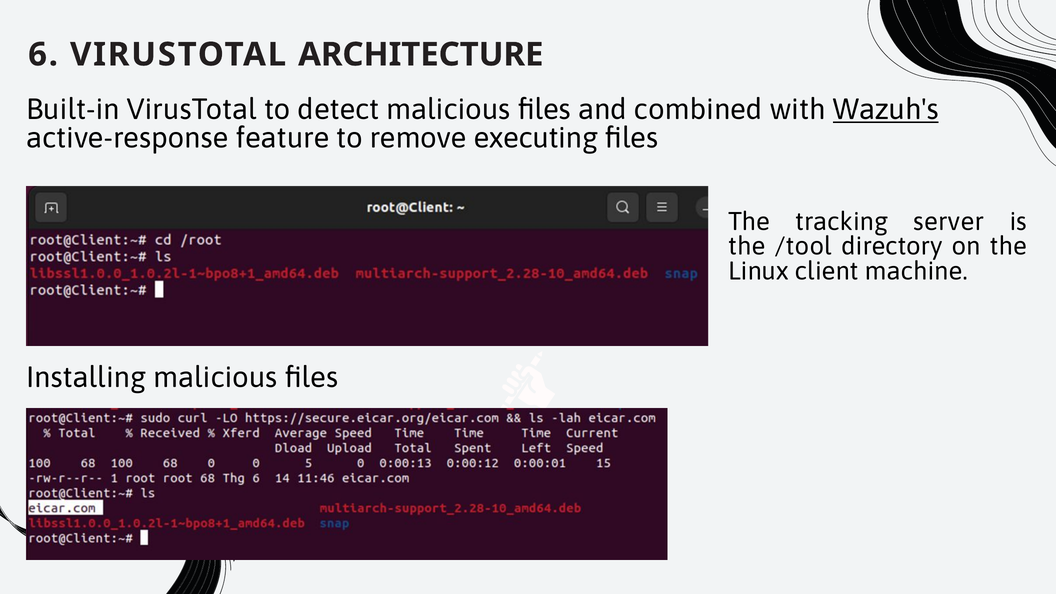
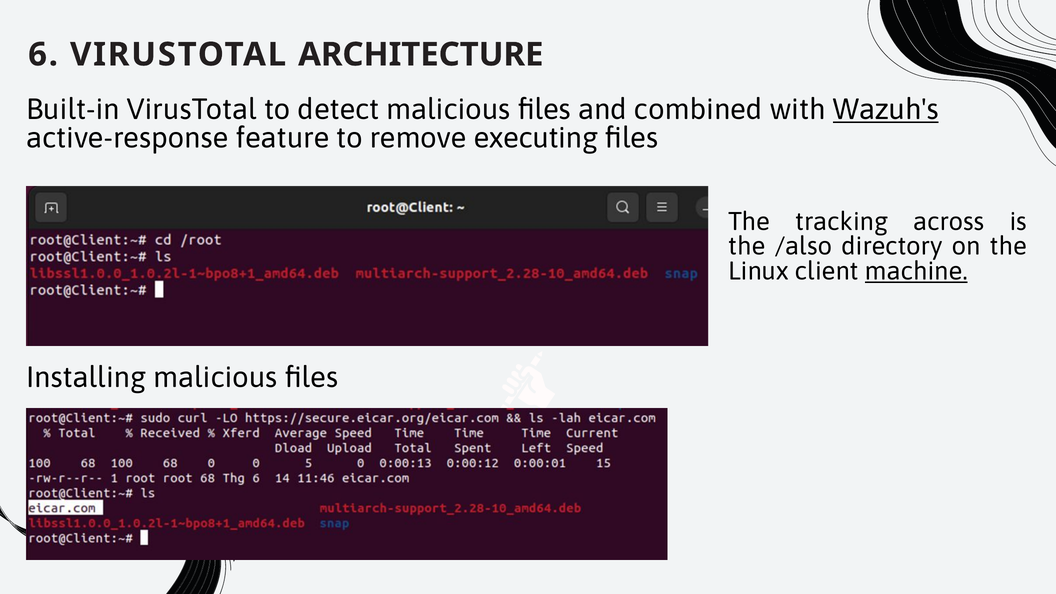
server: server -> across
/tool: /tool -> /also
machine underline: none -> present
